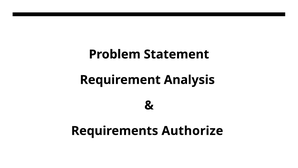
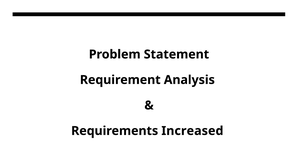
Authorize: Authorize -> Increased
